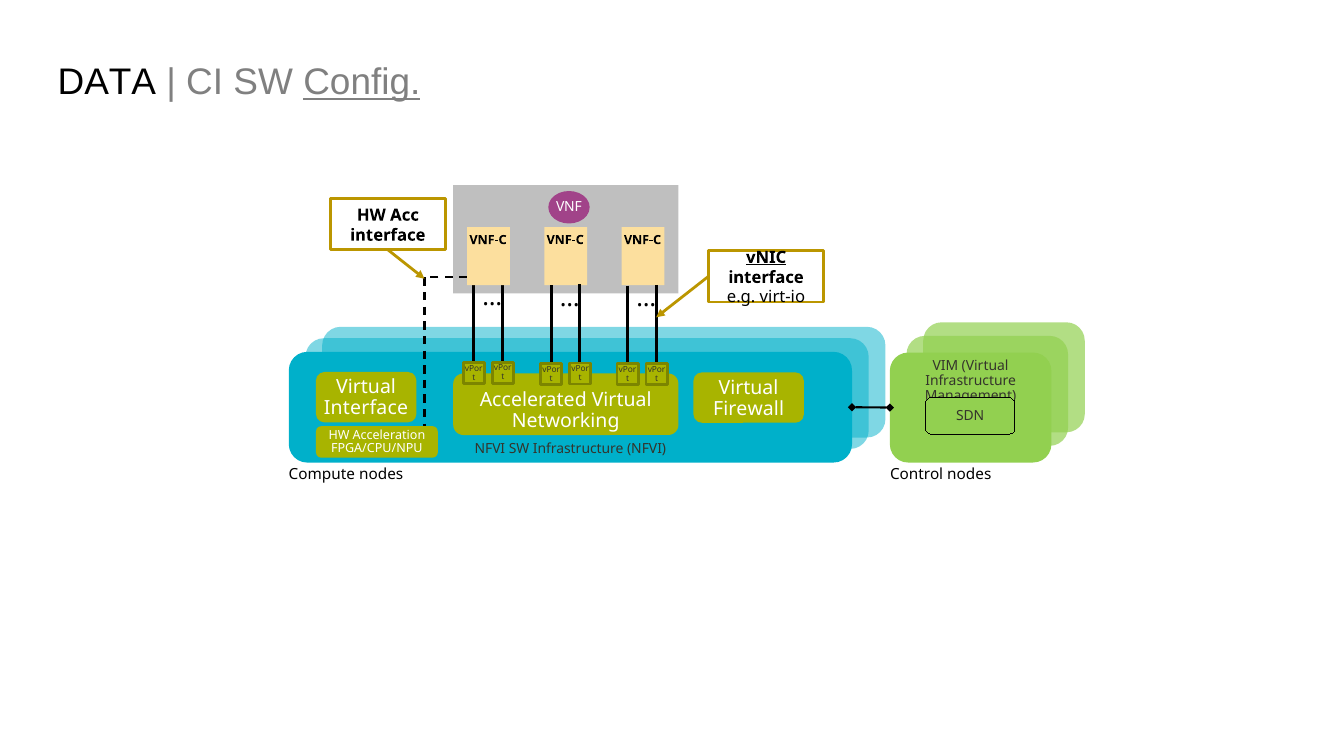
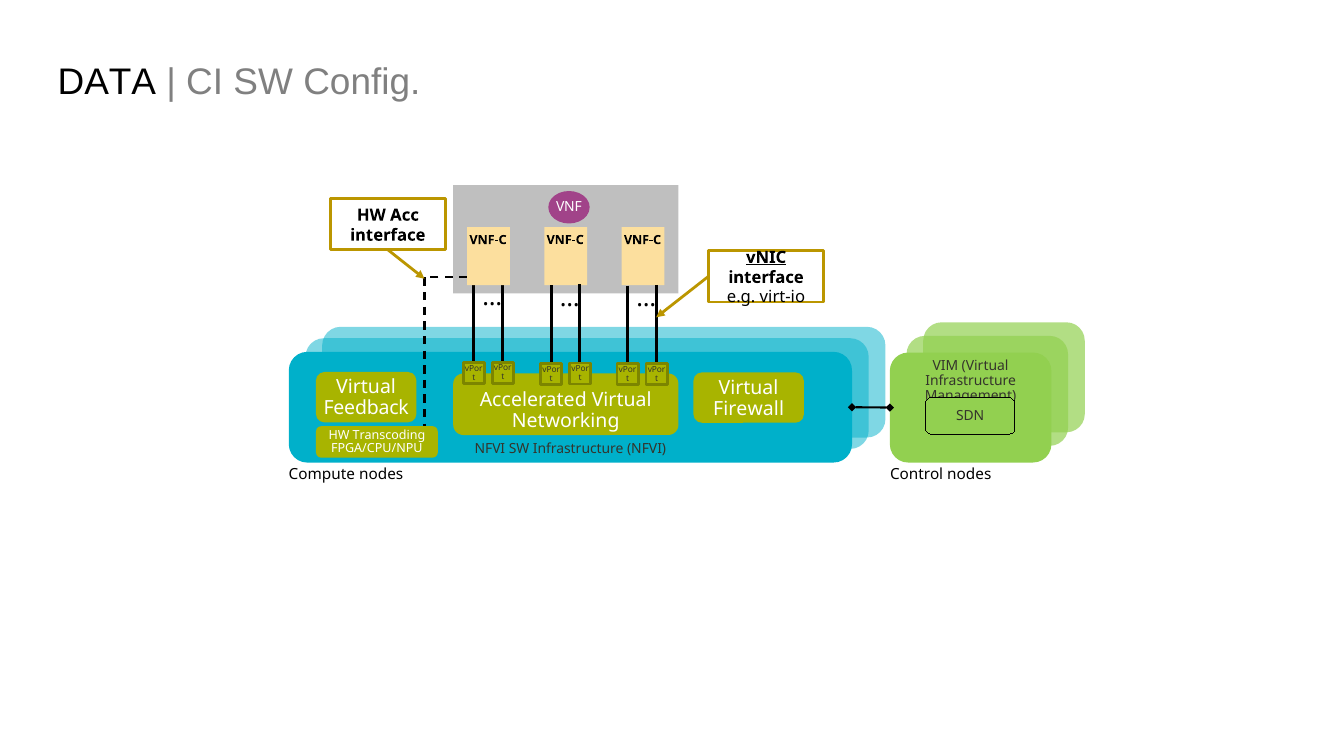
Config underline: present -> none
Interface at (366, 408): Interface -> Feedback
Acceleration: Acceleration -> Transcoding
